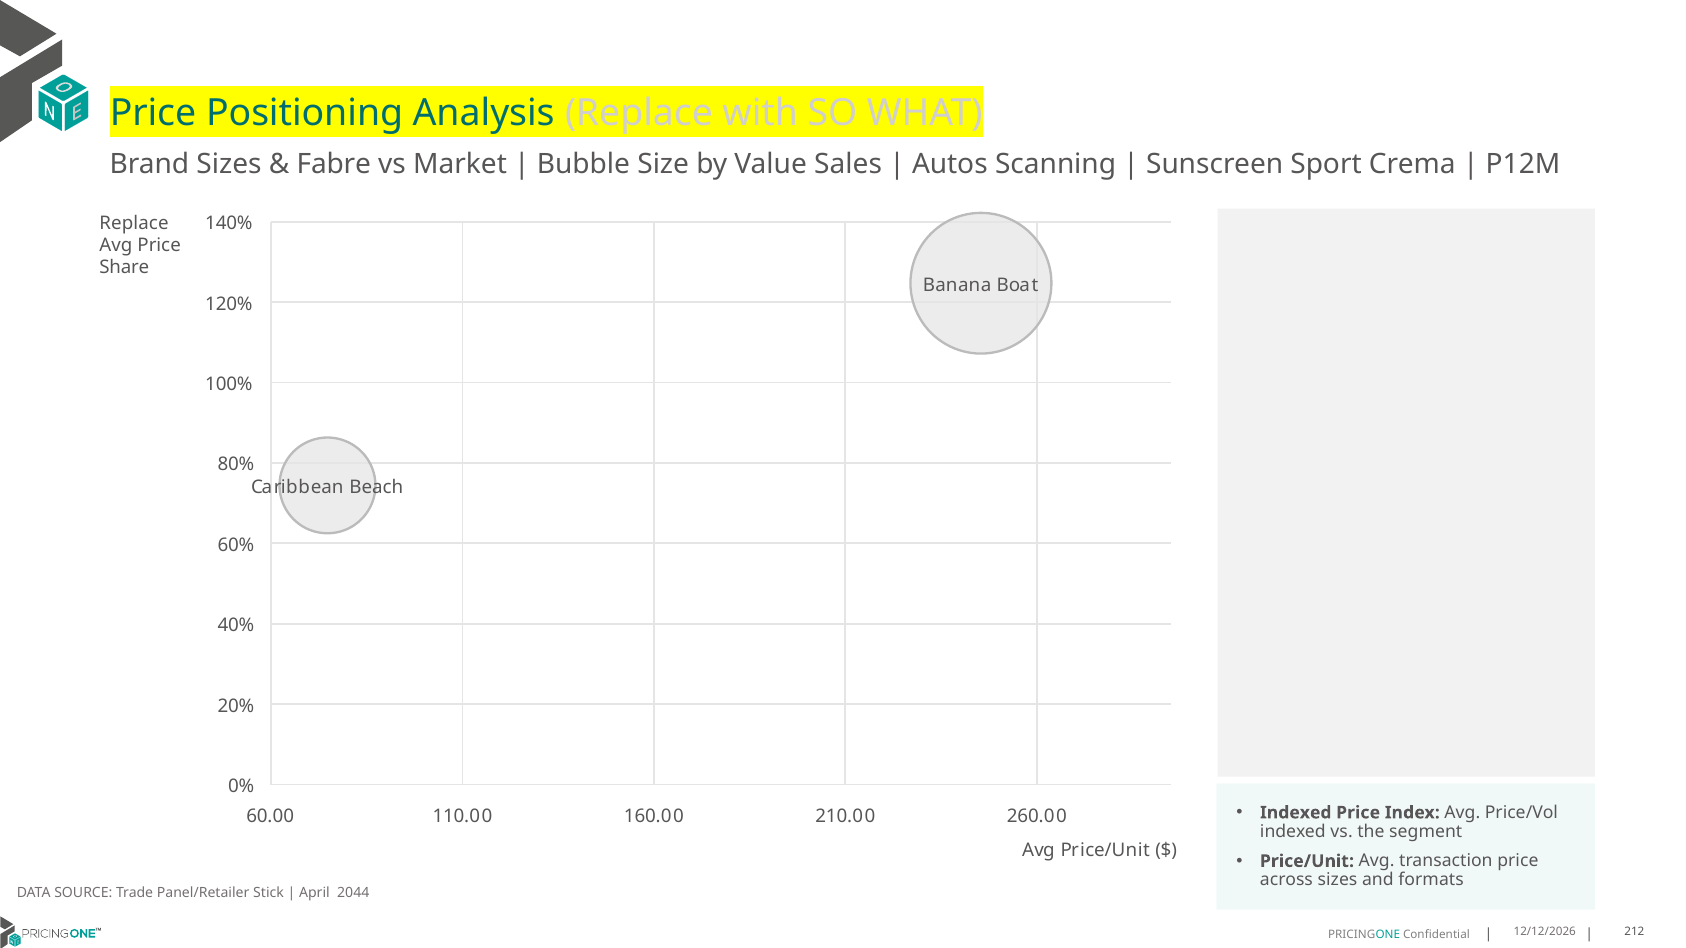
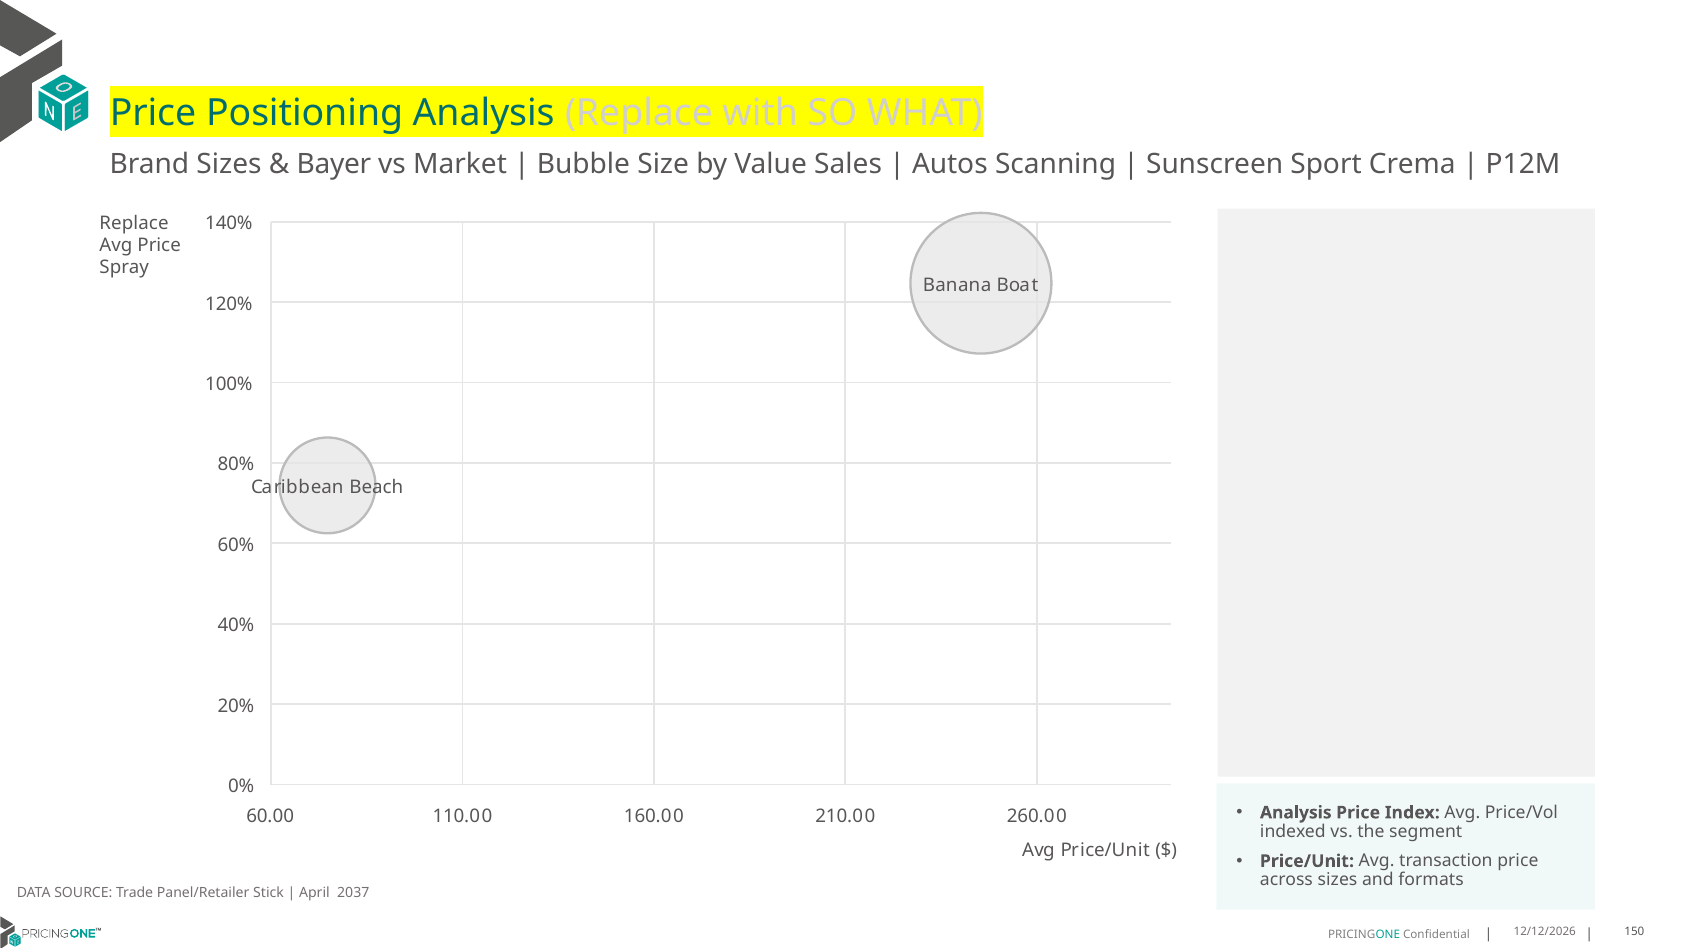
Fabre: Fabre -> Bayer
Share: Share -> Spray
Indexed at (1296, 813): Indexed -> Analysis
2044: 2044 -> 2037
212: 212 -> 150
